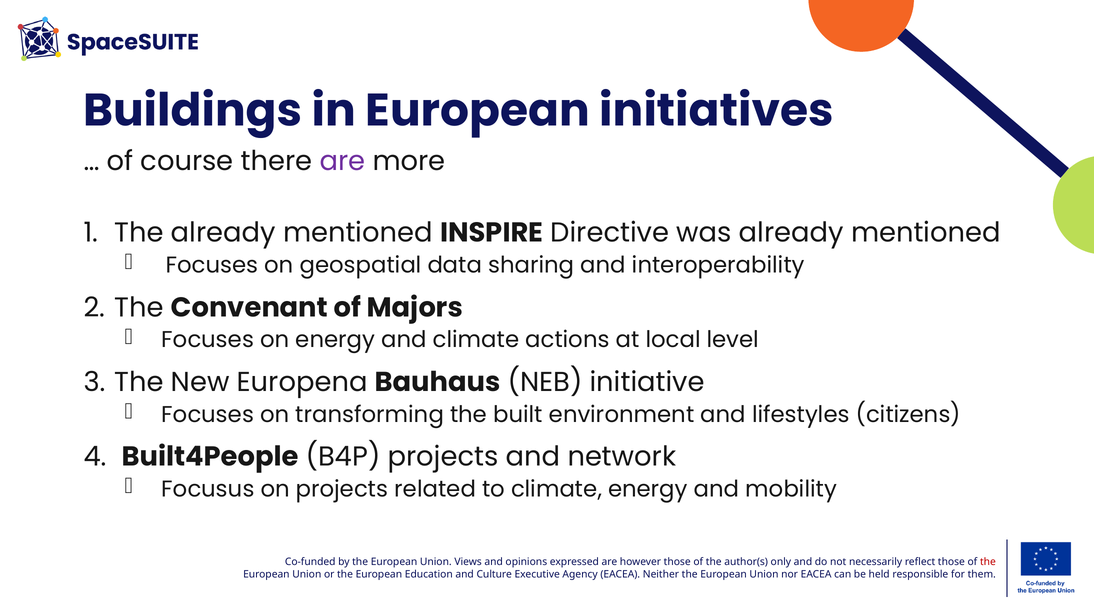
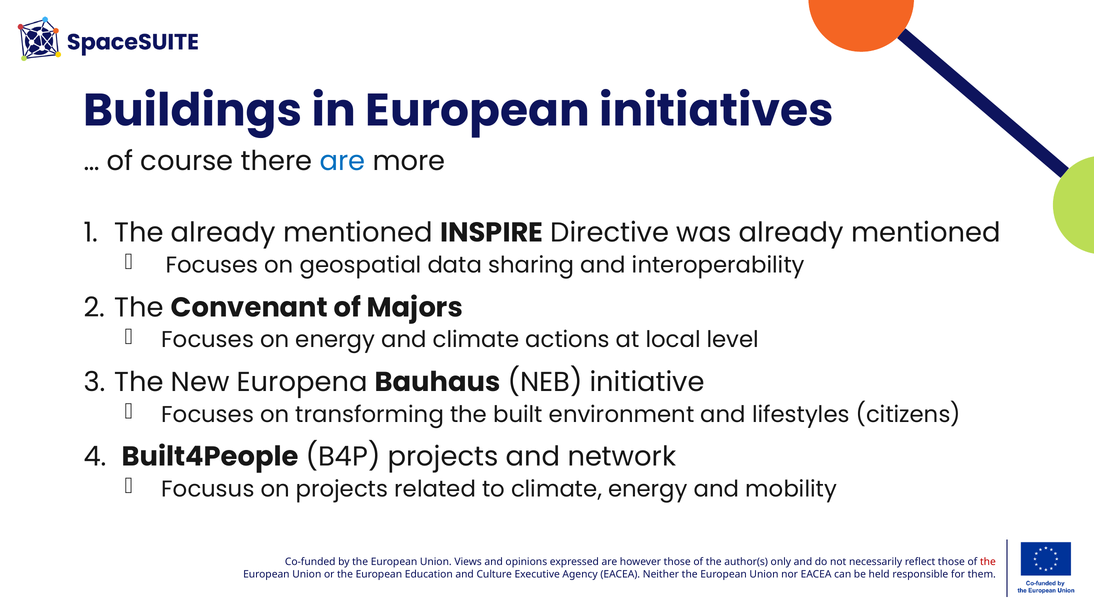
are at (342, 161) colour: purple -> blue
